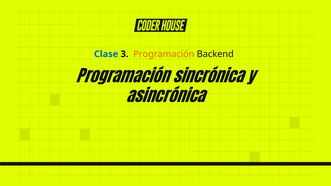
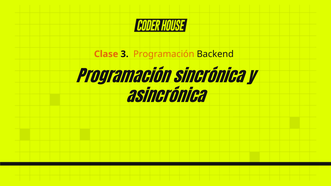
Clase colour: blue -> orange
